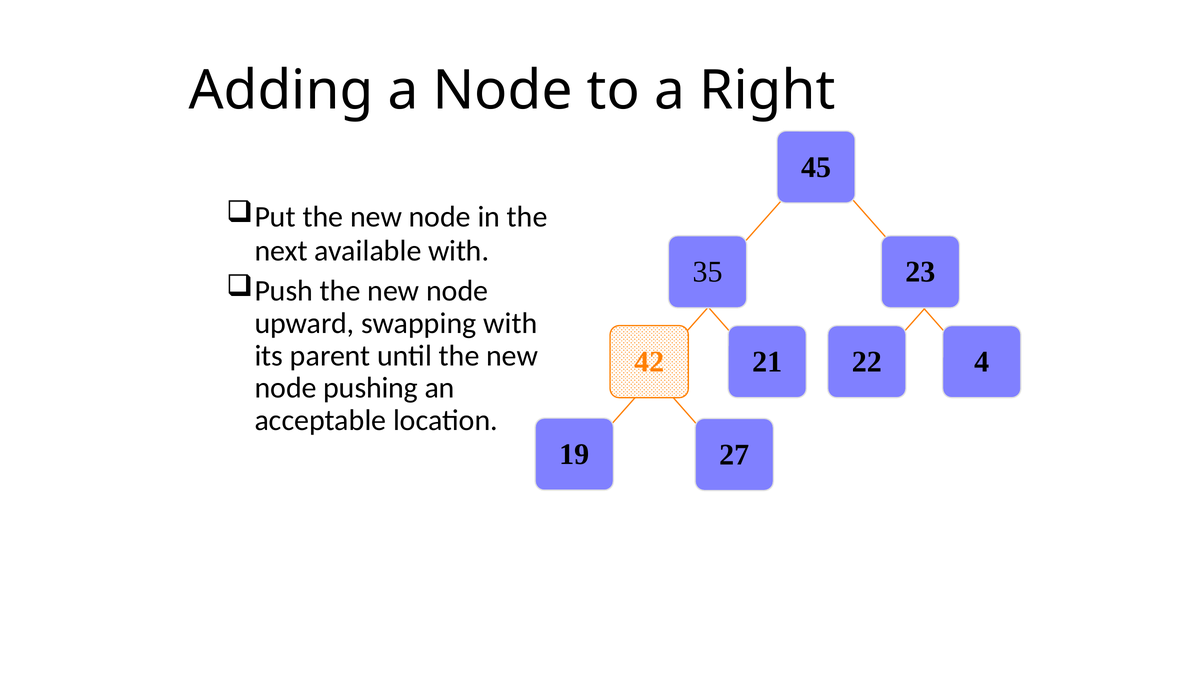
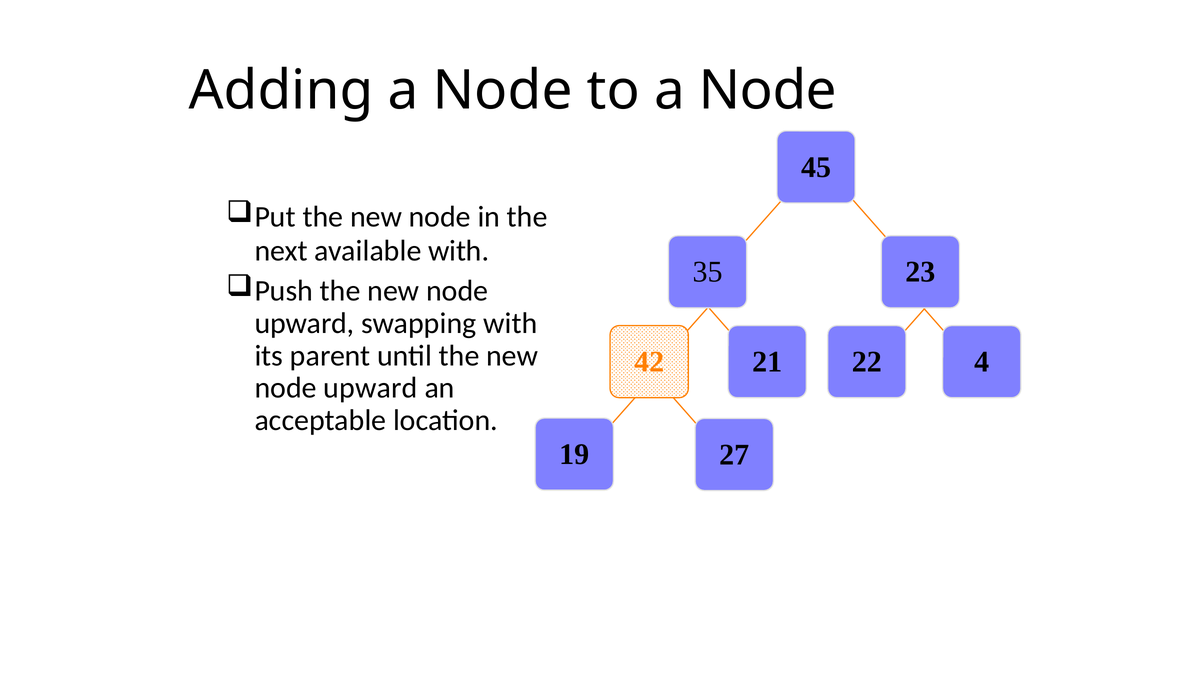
to a Right: Right -> Node
pushing at (371, 388): pushing -> upward
